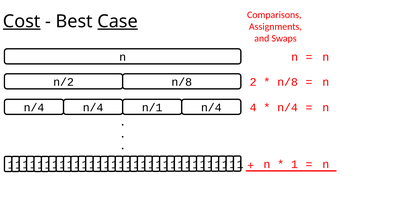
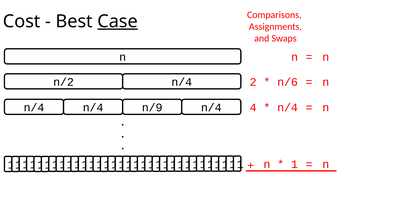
Cost underline: present -> none
n/8 at (288, 82): n/8 -> n/6
n/2 n/8: n/8 -> n/4
n/1: n/1 -> n/9
